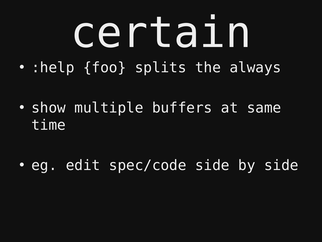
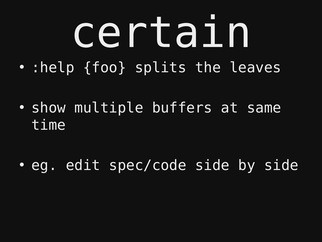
always: always -> leaves
